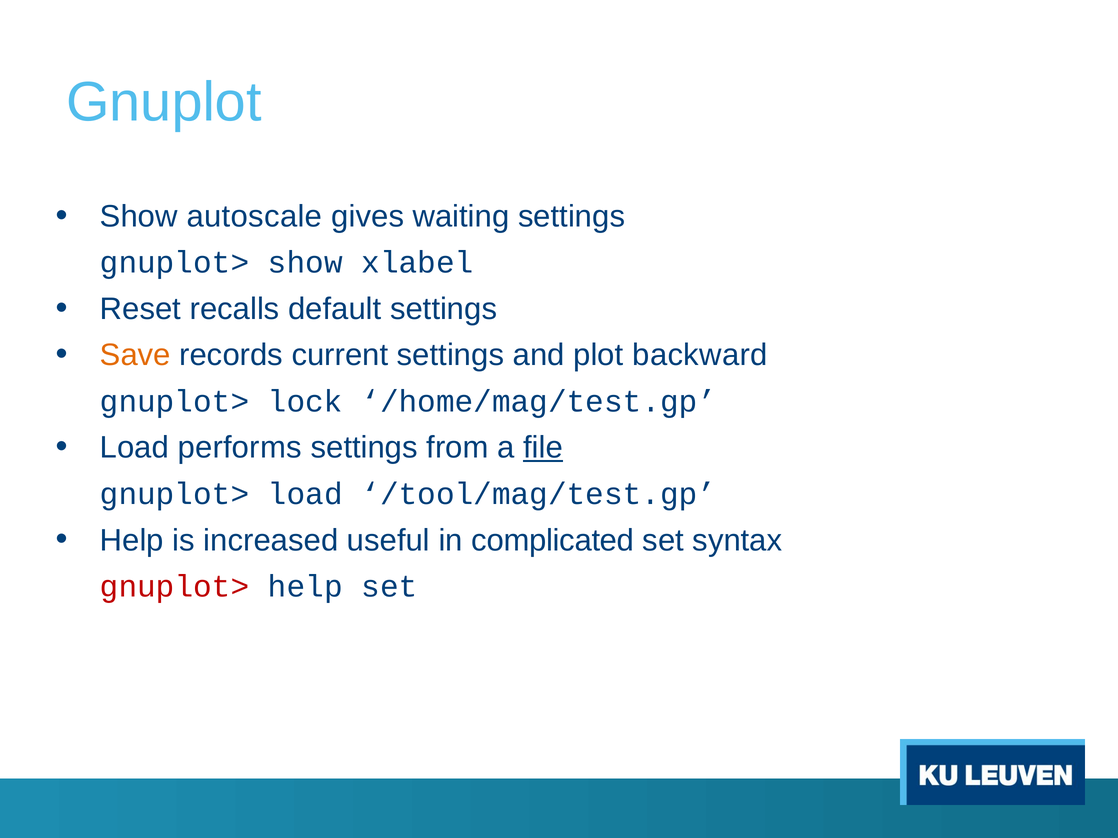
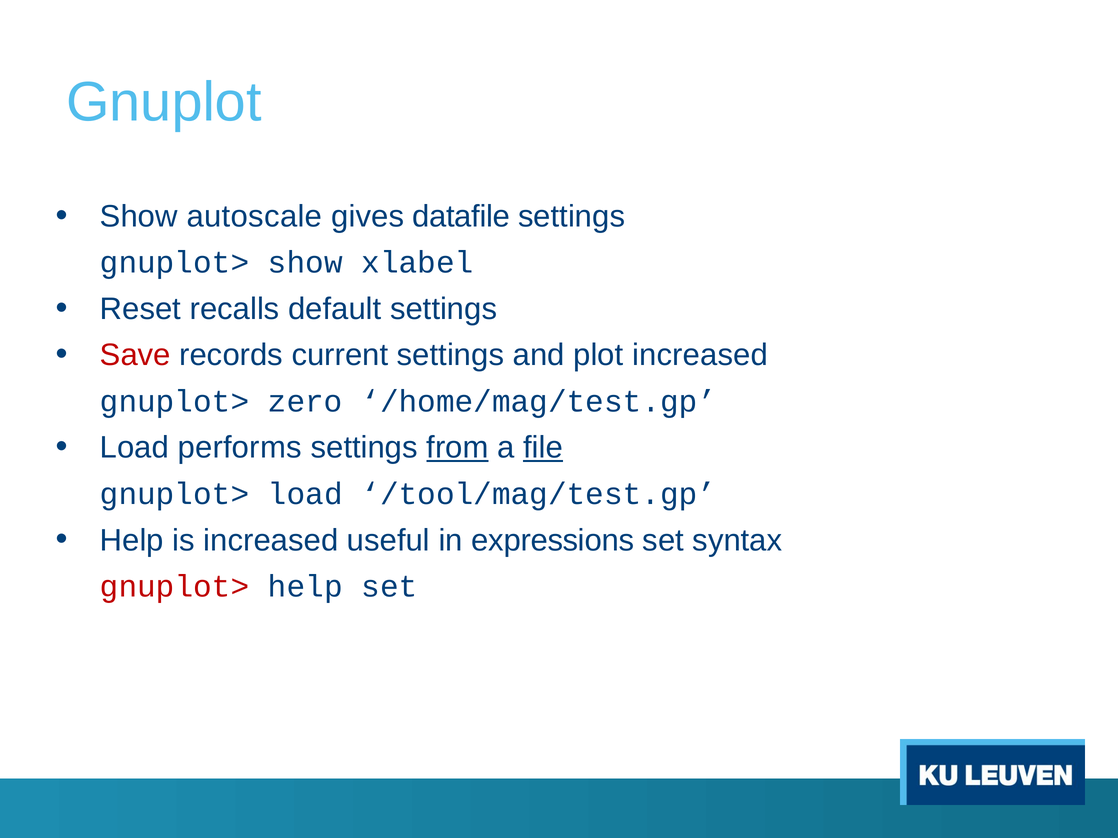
waiting: waiting -> datafile
Save colour: orange -> red
plot backward: backward -> increased
lock: lock -> zero
from underline: none -> present
complicated: complicated -> expressions
